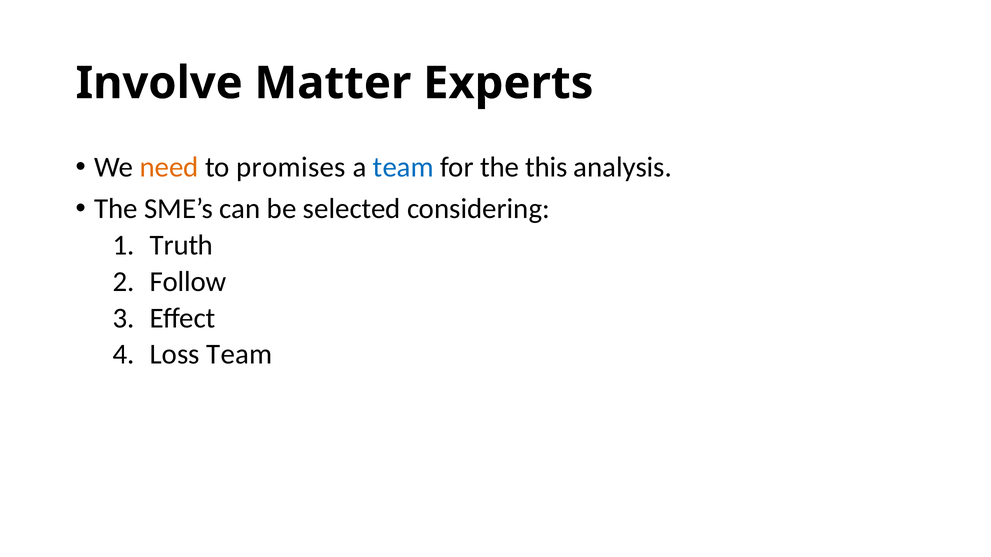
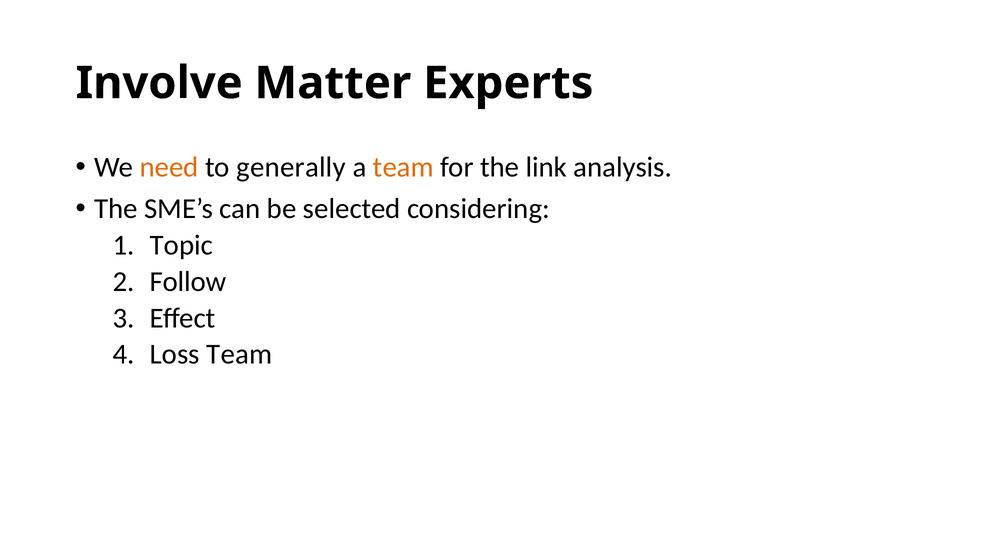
promises: promises -> generally
team at (403, 168) colour: blue -> orange
this: this -> link
Truth: Truth -> Topic
